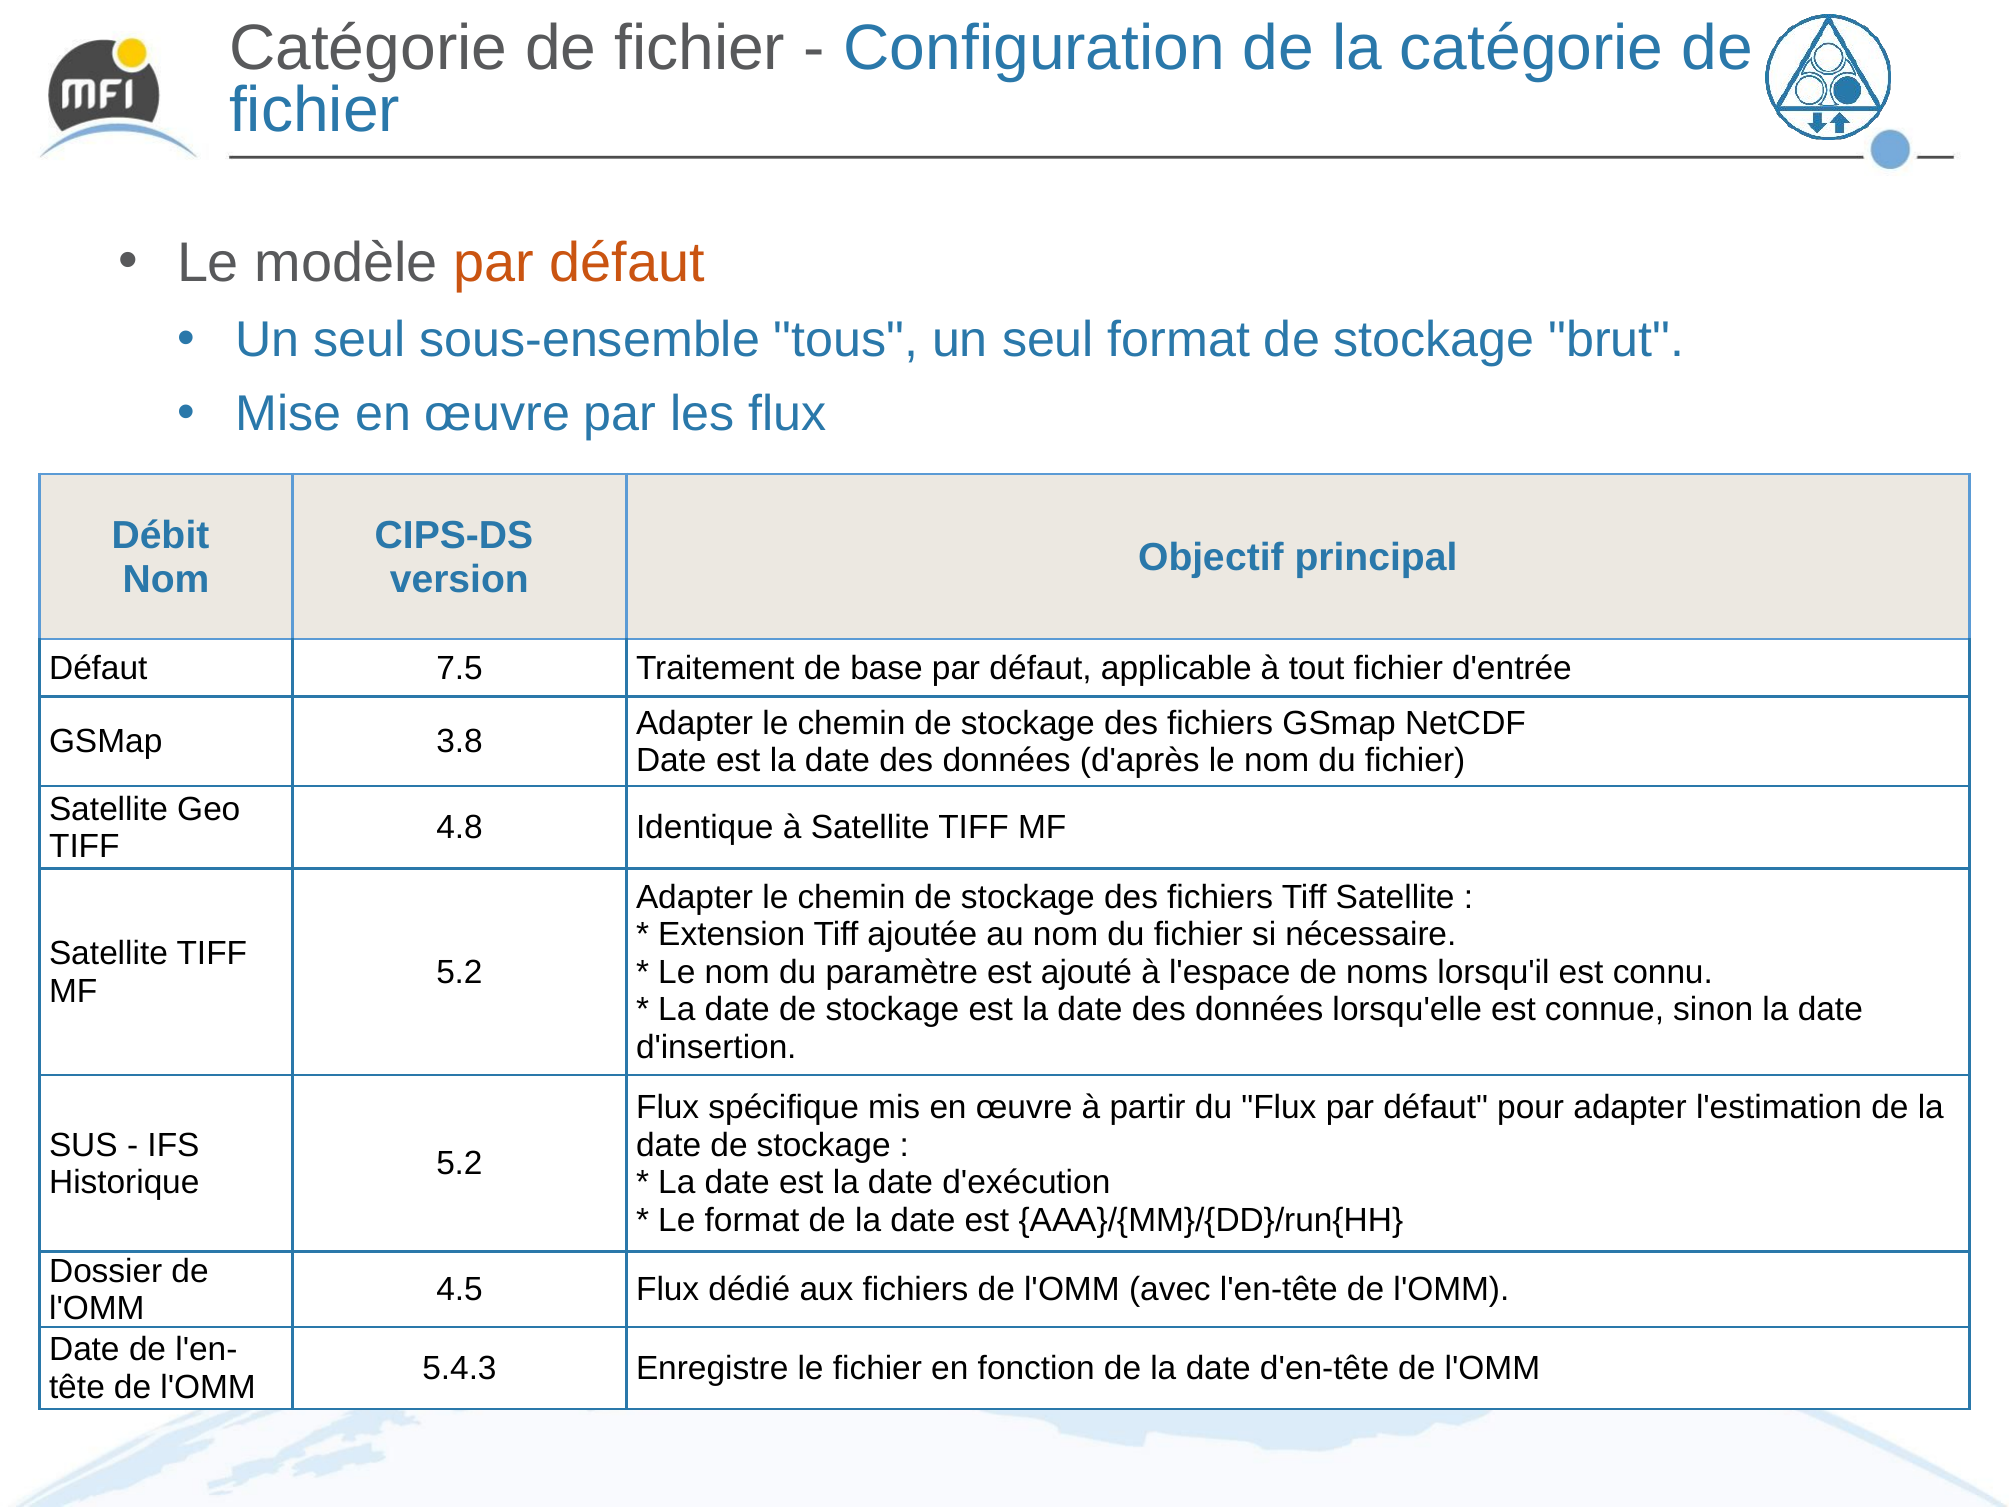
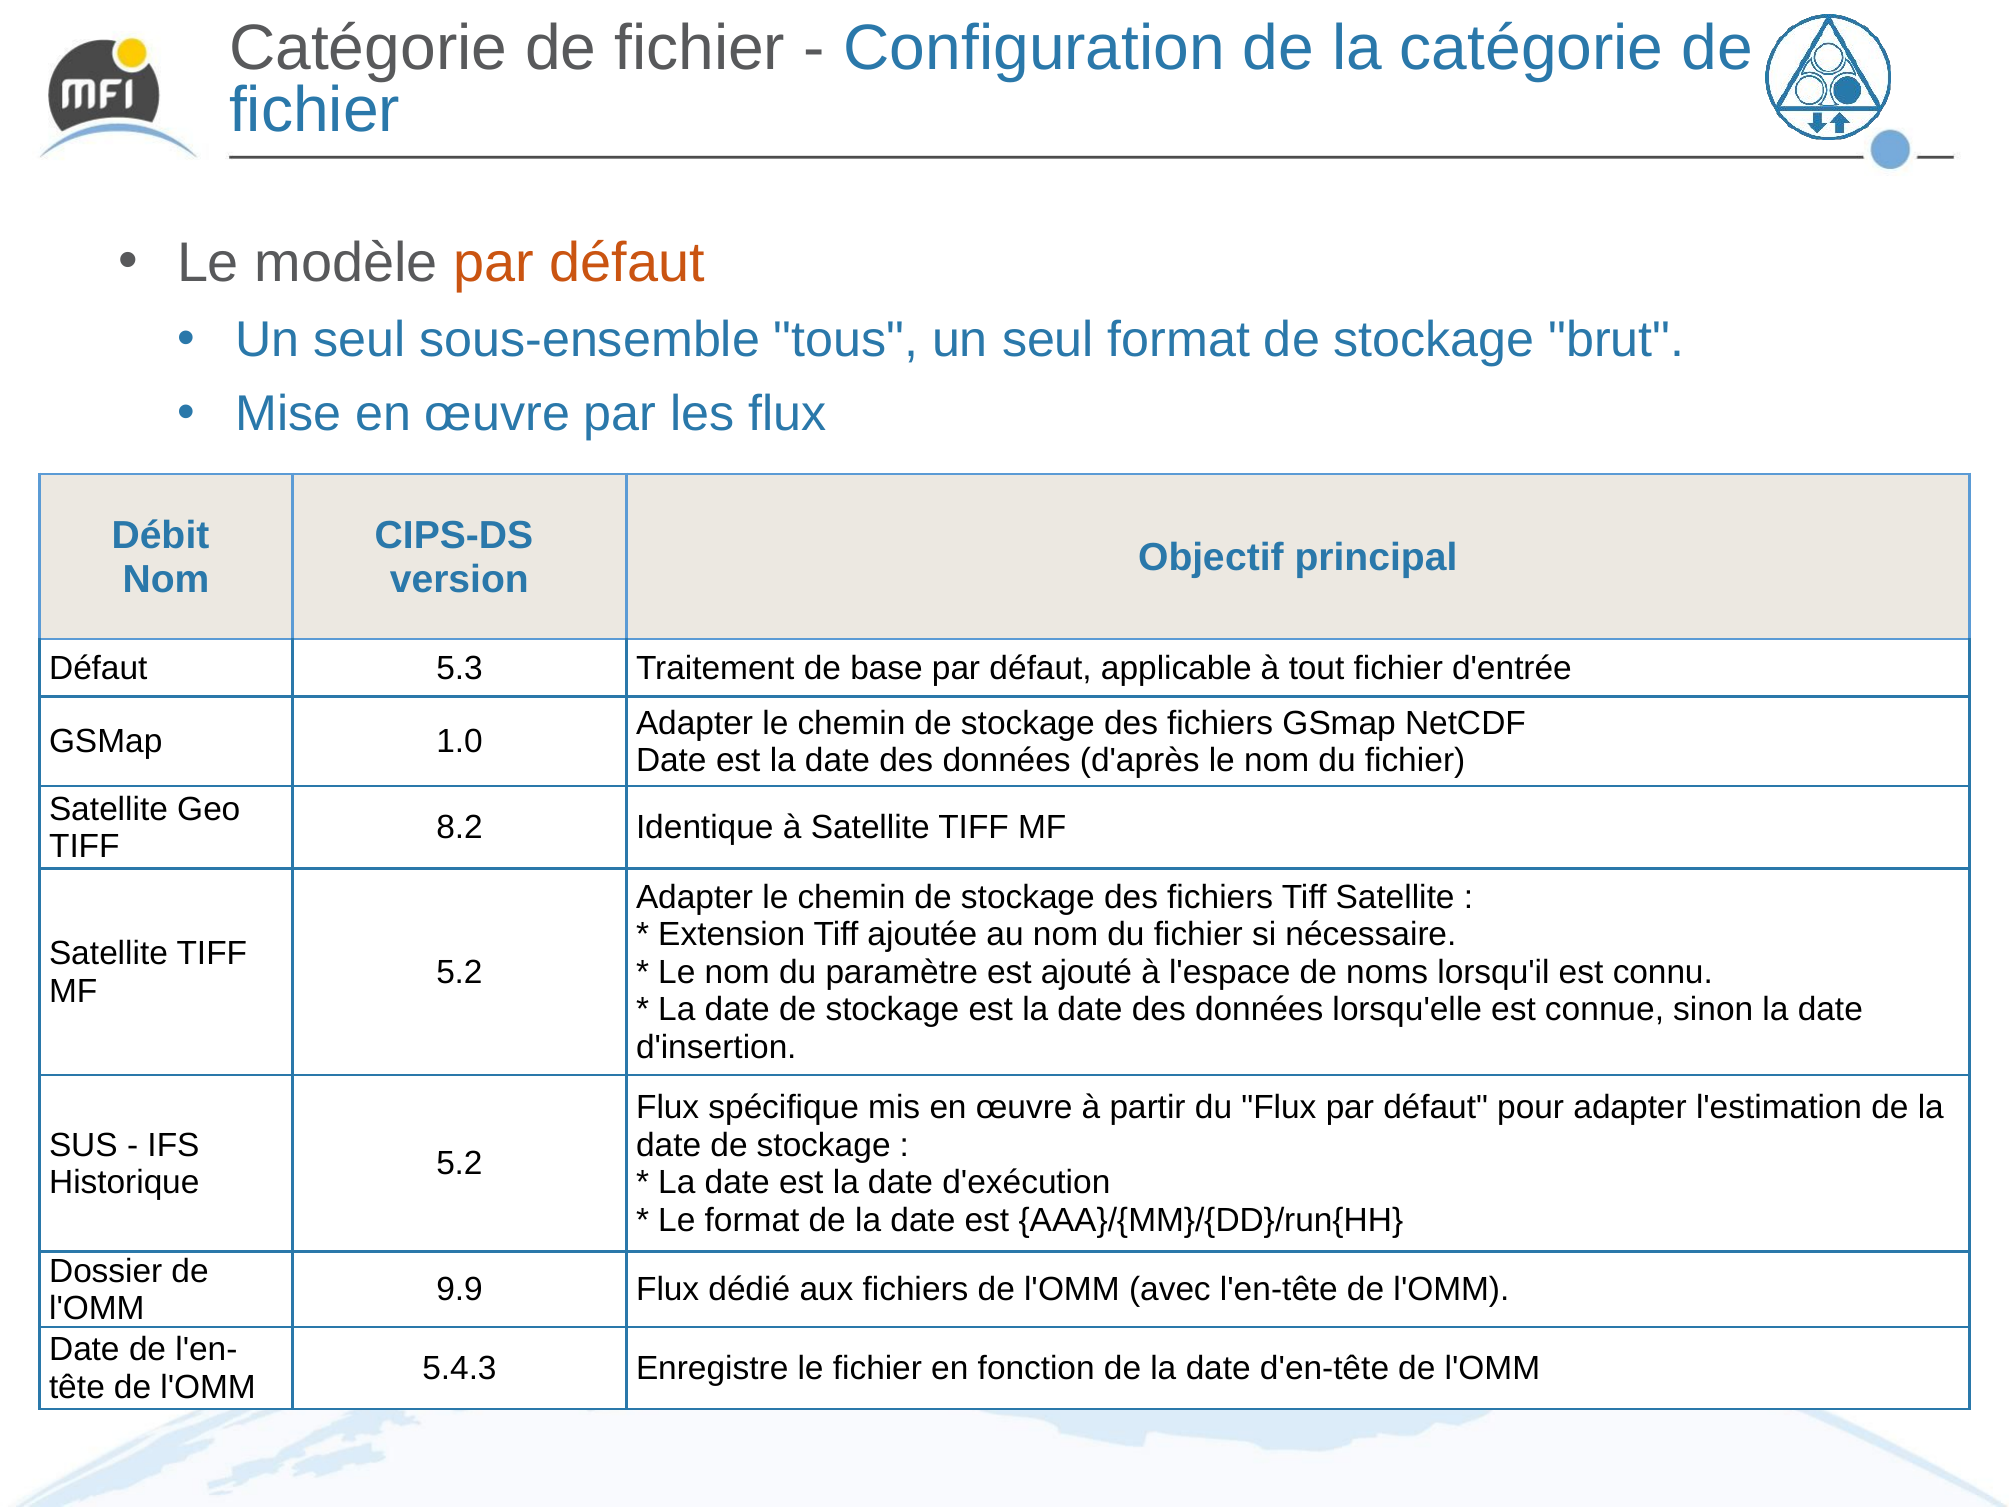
7.5: 7.5 -> 5.3
3.8: 3.8 -> 1.0
4.8: 4.8 -> 8.2
4.5: 4.5 -> 9.9
